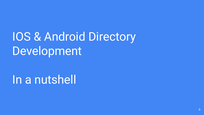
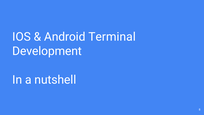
Directory: Directory -> Terminal
